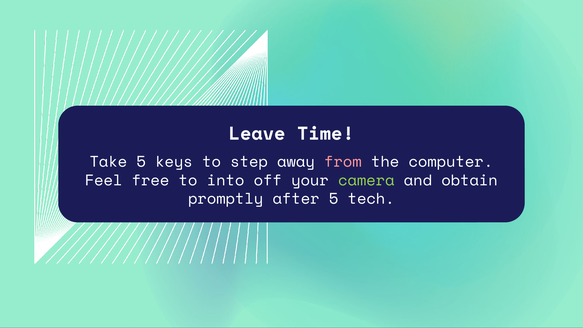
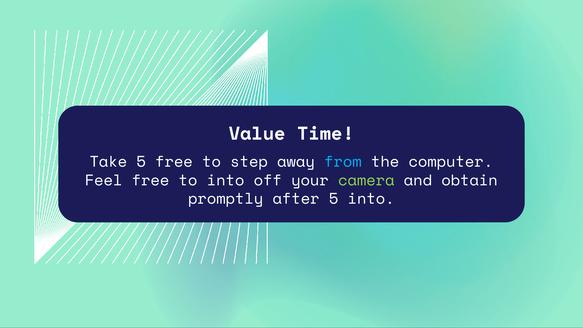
Leave: Leave -> Value
5 keys: keys -> free
from colour: pink -> light blue
5 tech: tech -> into
